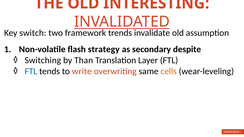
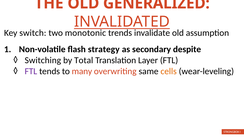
INTERESTING: INTERESTING -> GENERALIZED
framework: framework -> monotonic
Than: Than -> Total
FTL at (31, 71) colour: blue -> purple
write: write -> many
